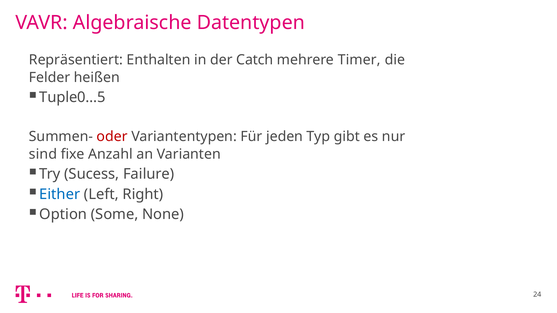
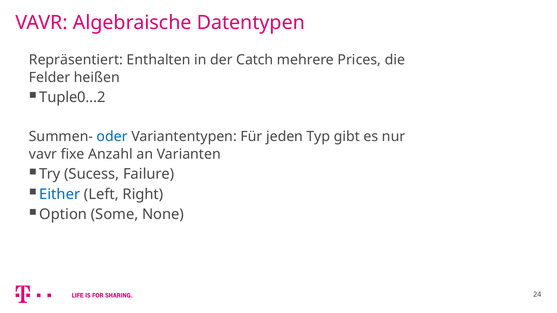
Timer: Timer -> Prices
Tuple0…5: Tuple0…5 -> Tuple0…2
oder colour: red -> blue
sind at (43, 154): sind -> vavr
